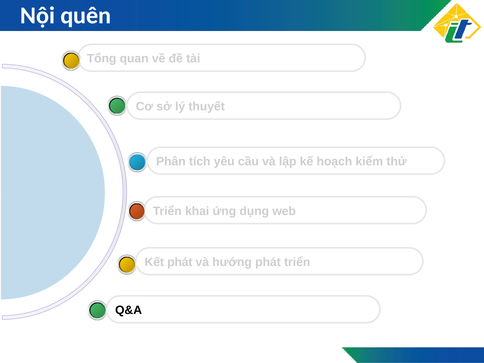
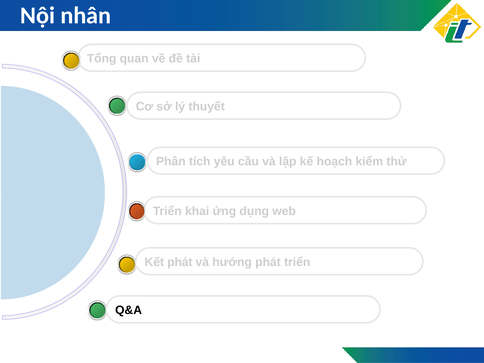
quên: quên -> nhân
